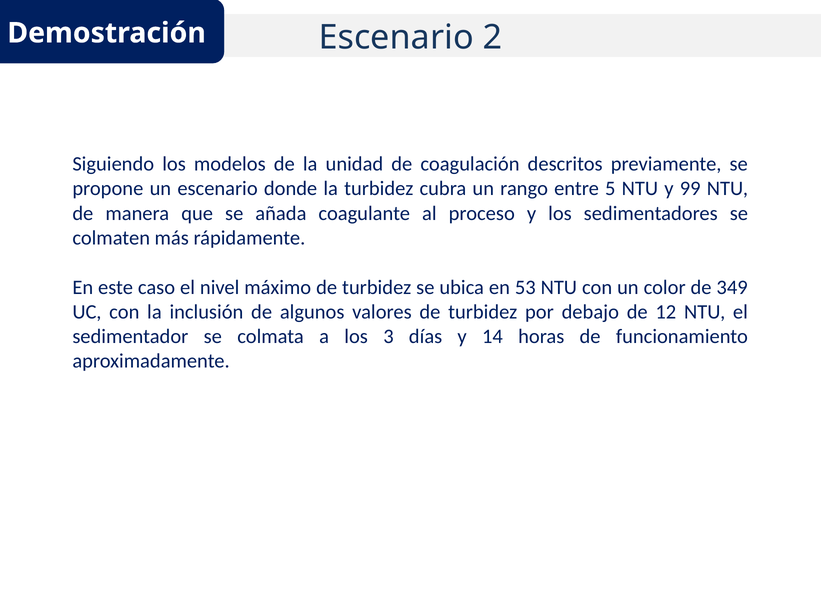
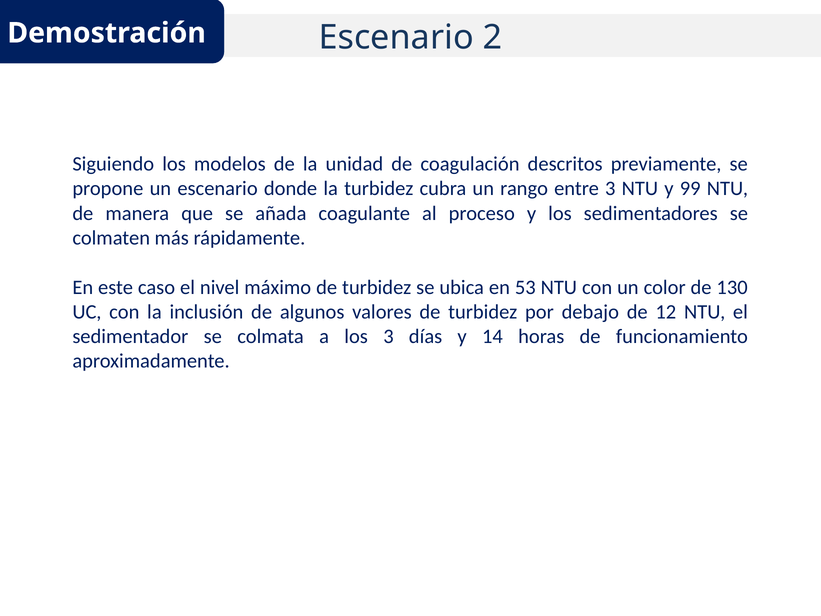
entre 5: 5 -> 3
349: 349 -> 130
